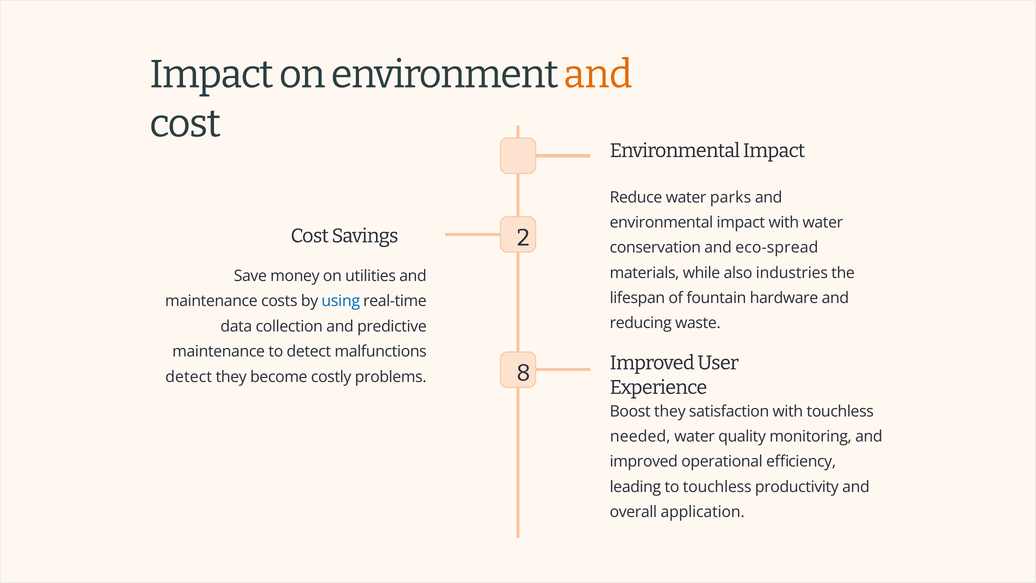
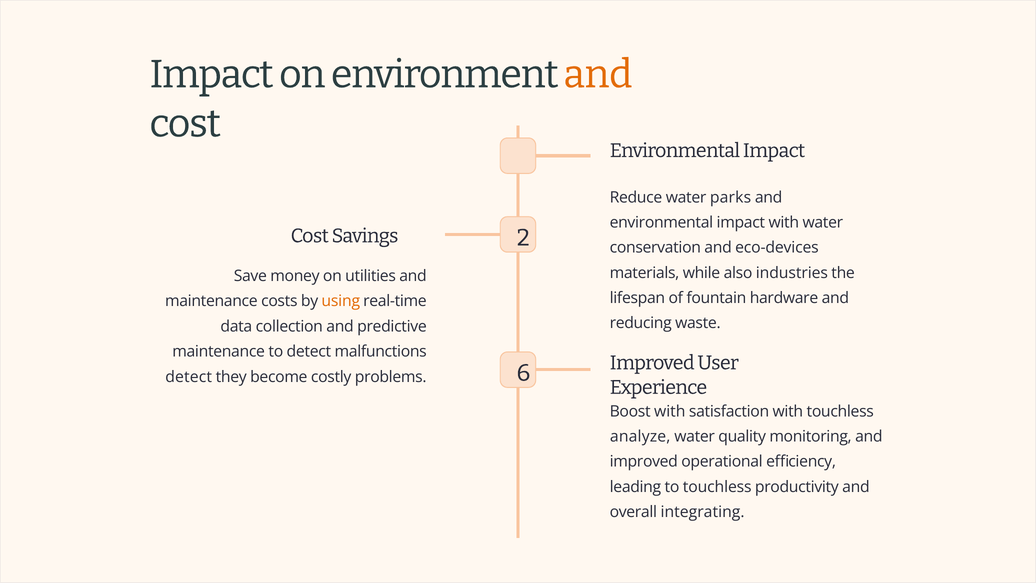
eco-spread: eco-spread -> eco-devices
using colour: blue -> orange
8: 8 -> 6
Boost they: they -> with
needed: needed -> analyze
application: application -> integrating
